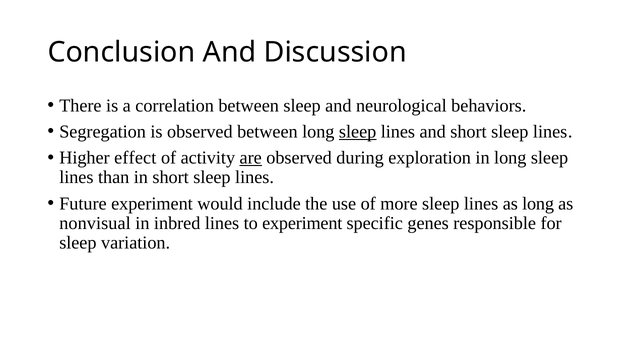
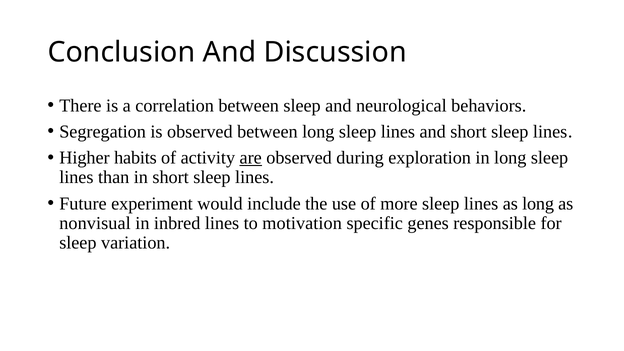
sleep at (358, 132) underline: present -> none
effect: effect -> habits
to experiment: experiment -> motivation
